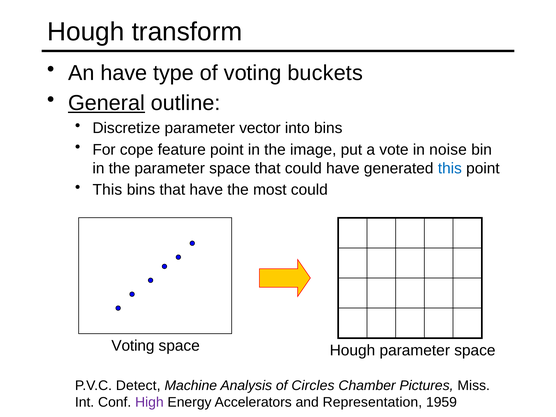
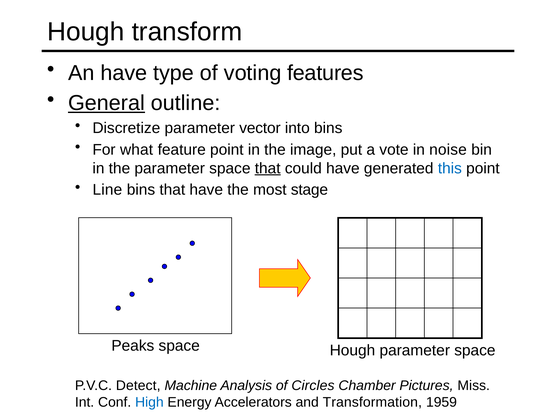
buckets: buckets -> features
cope: cope -> what
that at (268, 168) underline: none -> present
This at (107, 190): This -> Line
most could: could -> stage
Voting at (133, 346): Voting -> Peaks
High colour: purple -> blue
Representation: Representation -> Transformation
